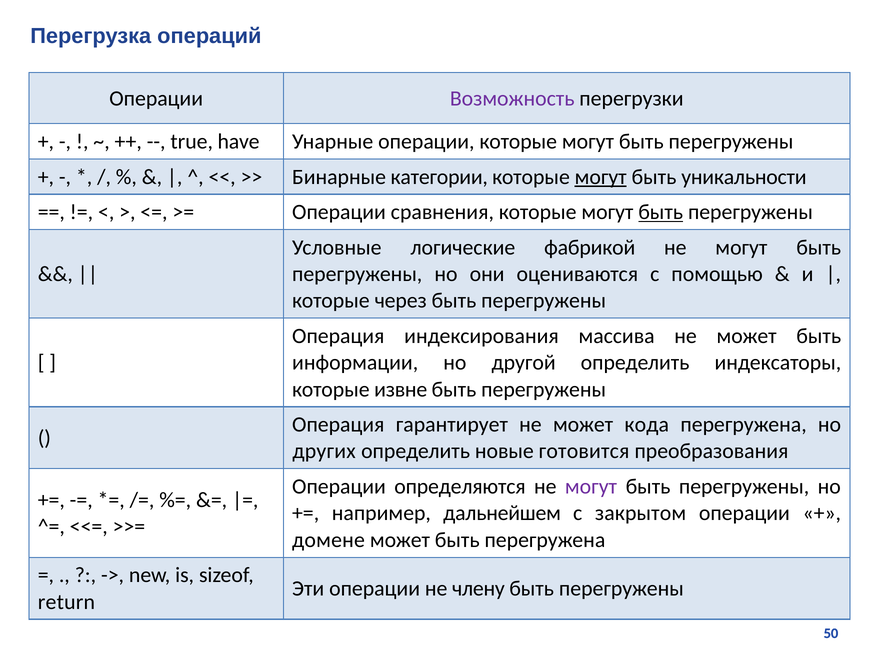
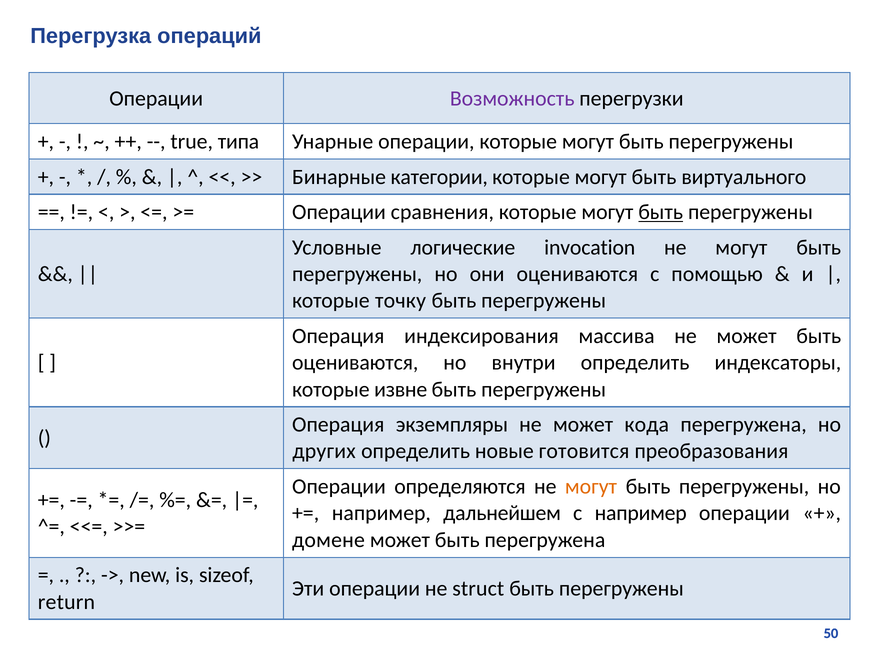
have: have -> типа
могут at (601, 177) underline: present -> none
уникальности: уникальности -> виртуального
фабрикой: фабрикой -> invocation
через: через -> точку
информации at (355, 363): информации -> оцениваются
другой: другой -> внутри
гарантирует: гарантирует -> экземпляры
могут at (591, 487) colour: purple -> orange
с закрытом: закрытом -> например
члену: члену -> struct
